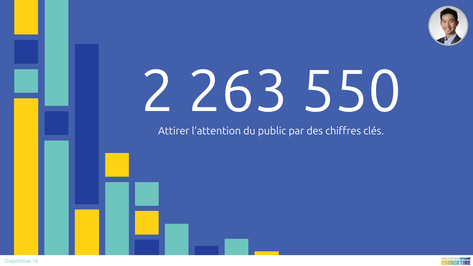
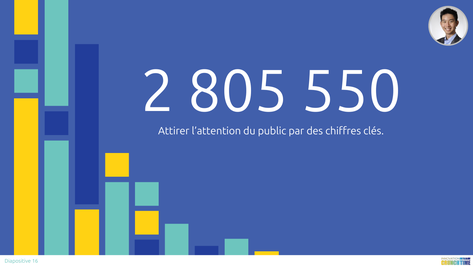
263: 263 -> 805
